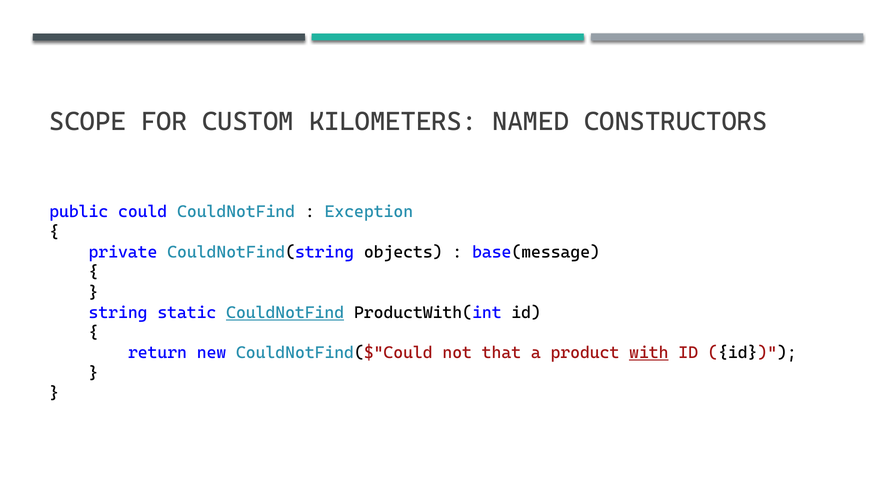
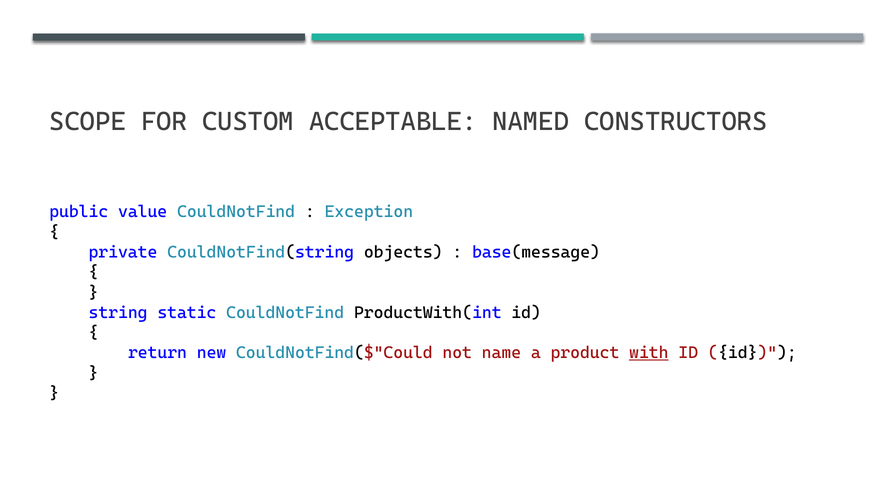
KILOMETERS: KILOMETERS -> ACCEPTABLE
could: could -> value
CouldNotFind at (285, 313) underline: present -> none
that: that -> name
